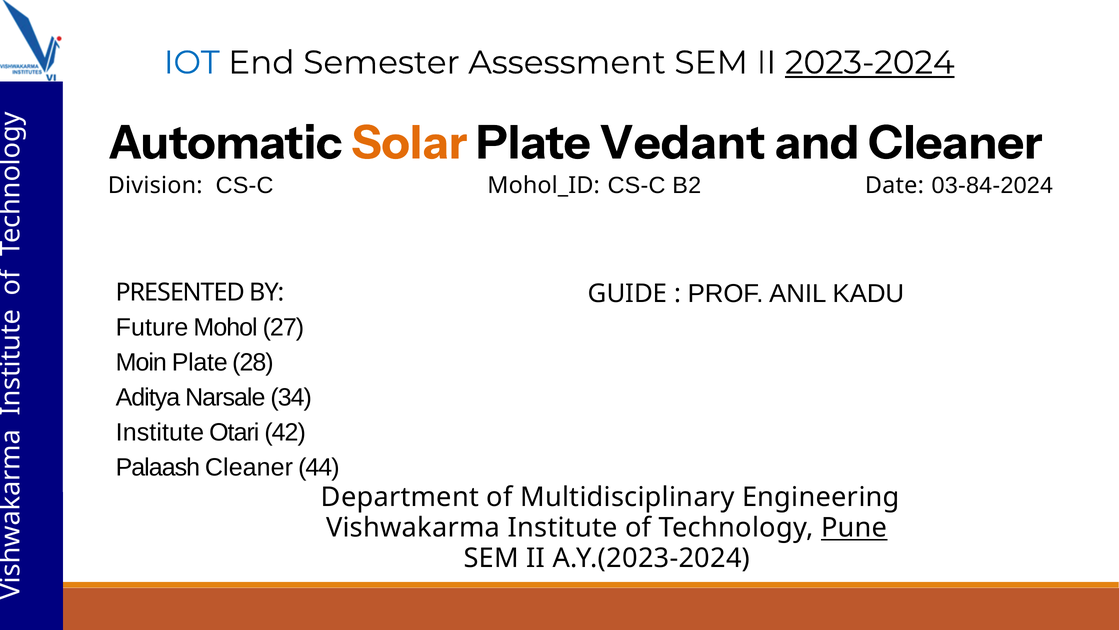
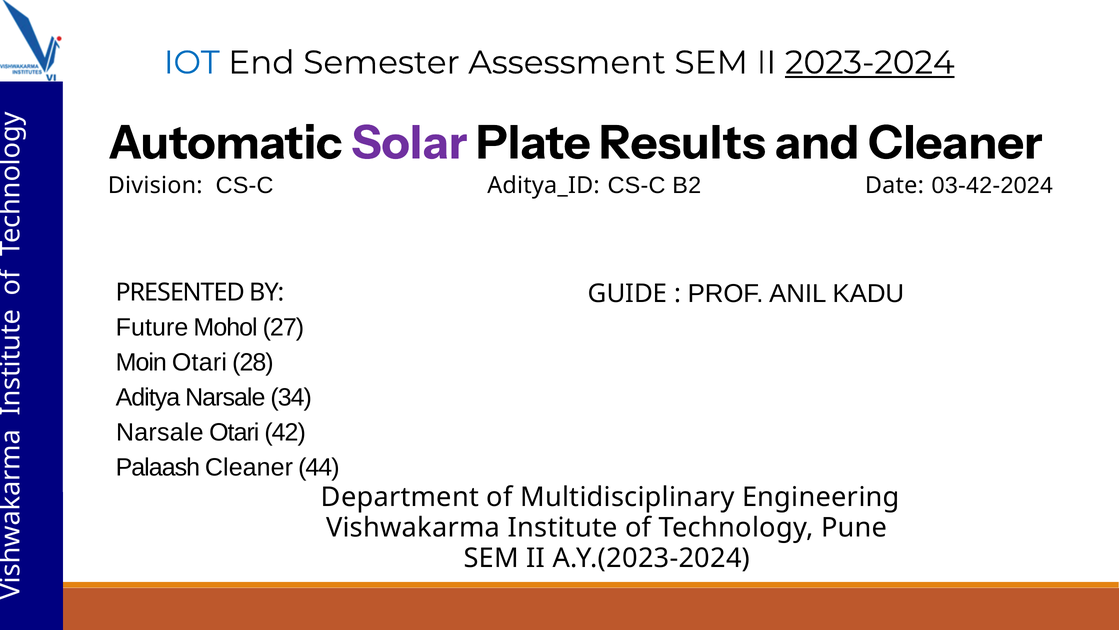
Solar colour: orange -> purple
Vedant: Vedant -> Results
Mohol_ID: Mohol_ID -> Aditya_ID
03-84-2024: 03-84-2024 -> 03-42-2024
Moin Plate: Plate -> Otari
Institute at (160, 432): Institute -> Narsale
Pune underline: present -> none
